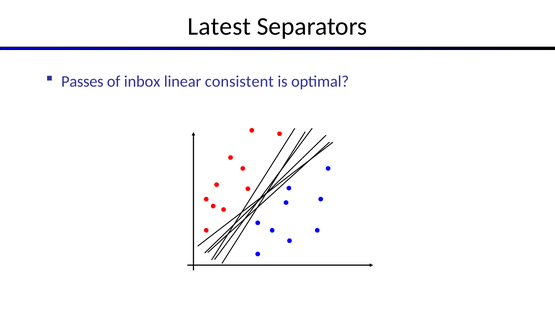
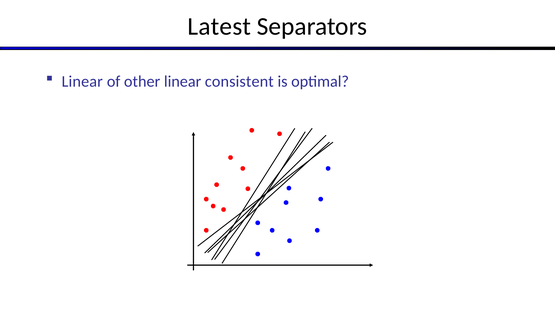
Passes at (82, 81): Passes -> Linear
inbox: inbox -> other
